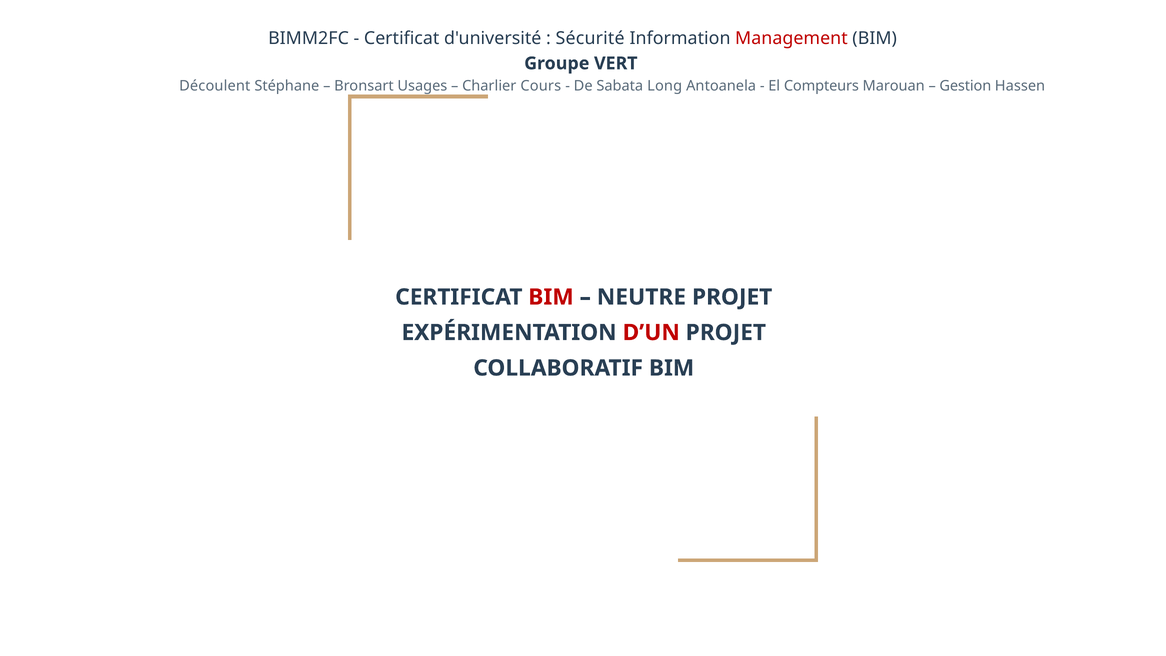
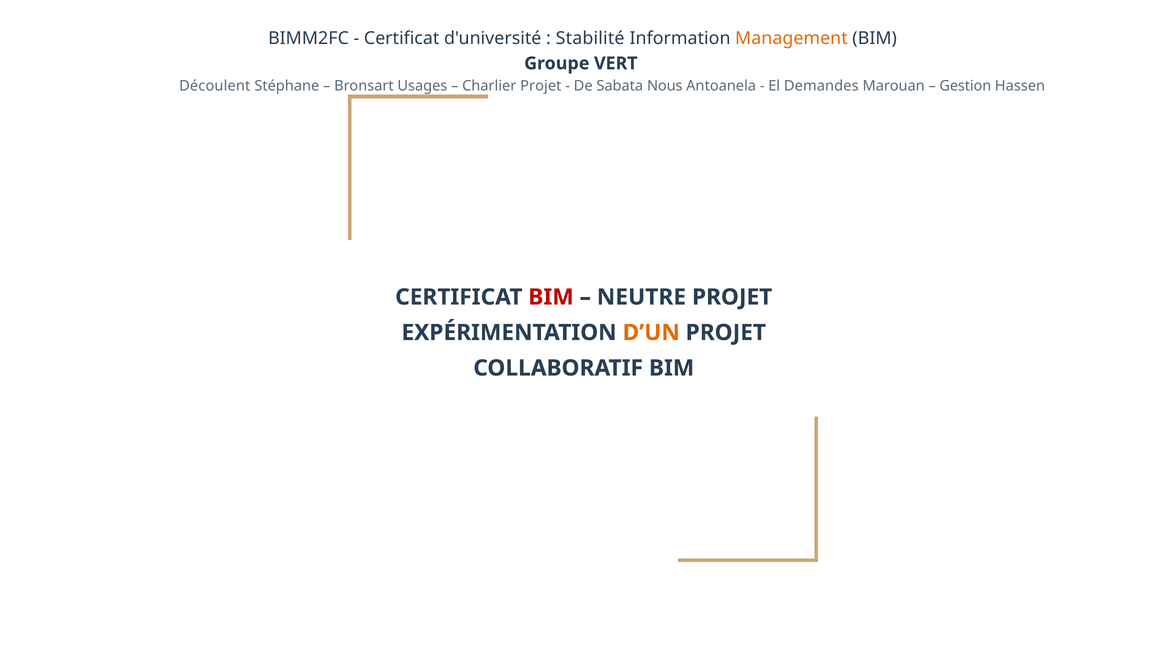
Sécurité: Sécurité -> Stabilité
Management colour: red -> orange
Charlier Cours: Cours -> Projet
Long: Long -> Nous
Compteurs: Compteurs -> Demandes
D’UN colour: red -> orange
